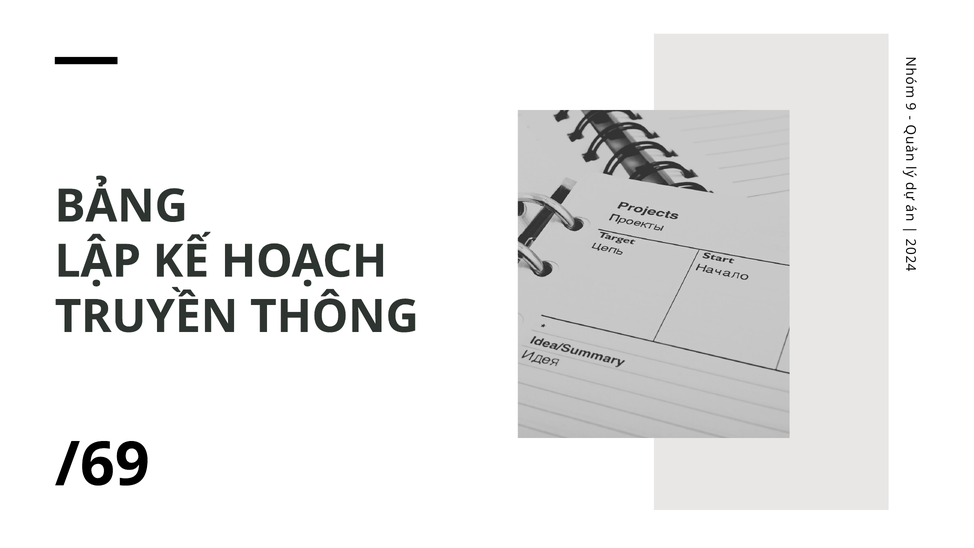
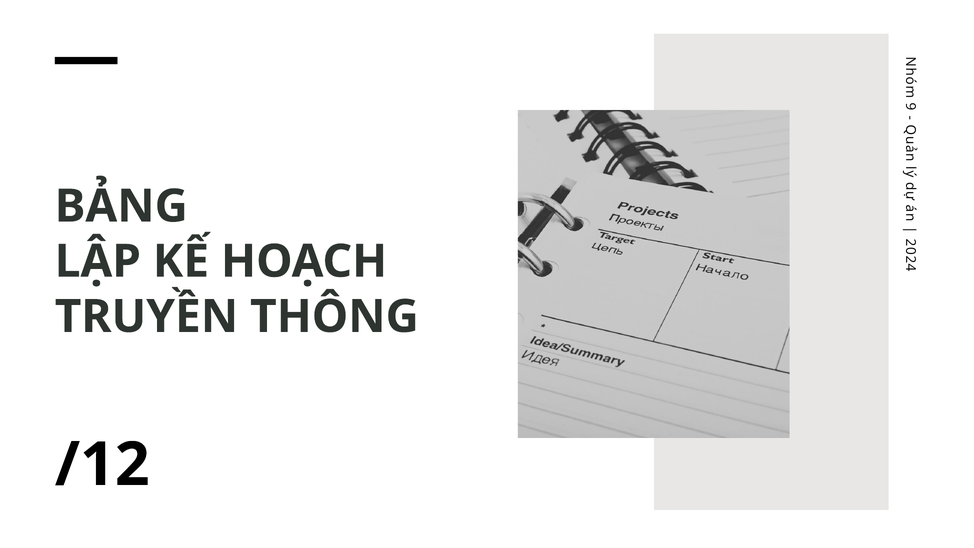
/69: /69 -> /12
